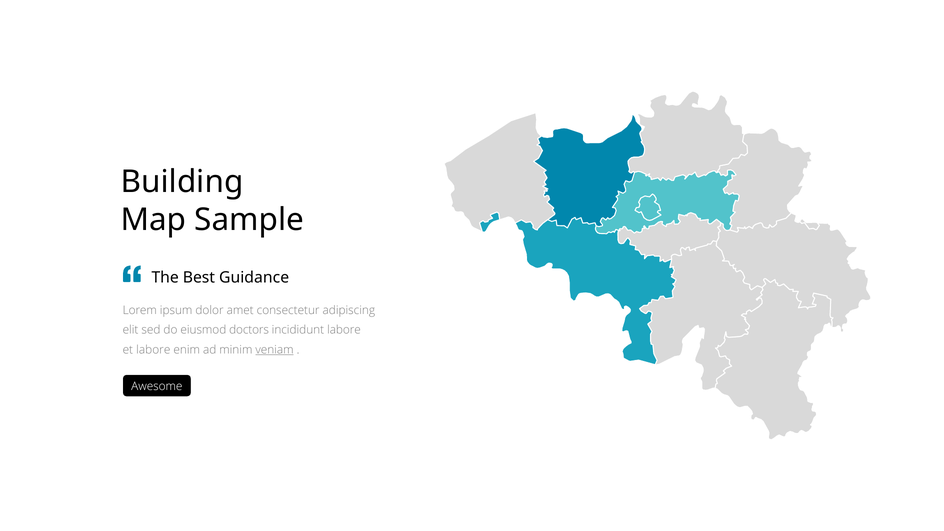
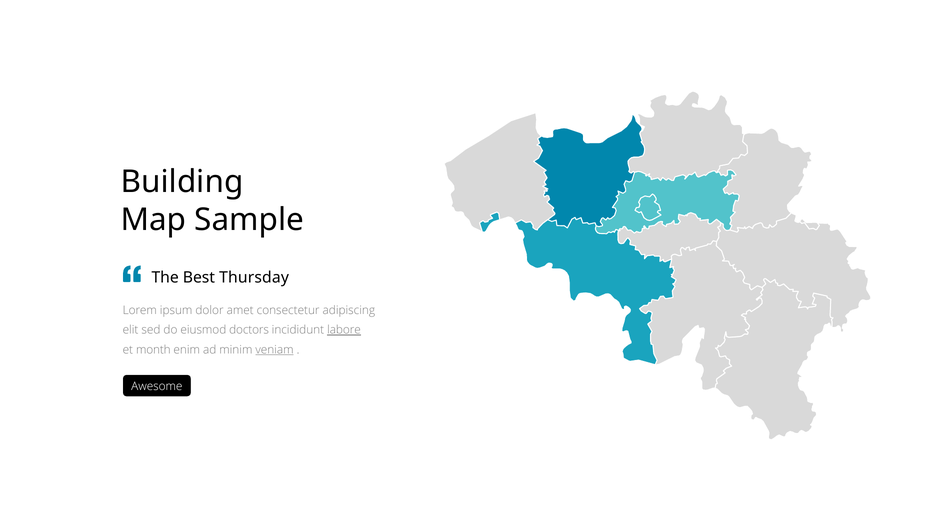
Guidance: Guidance -> Thursday
labore at (344, 330) underline: none -> present
et labore: labore -> month
